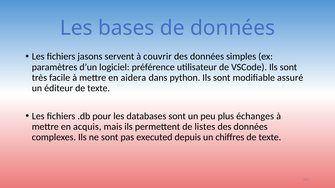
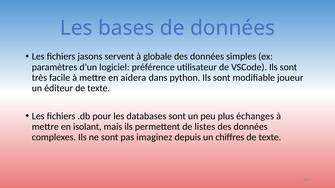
couvrir: couvrir -> globale
assuré: assuré -> joueur
acquis: acquis -> isolant
executed: executed -> imaginez
